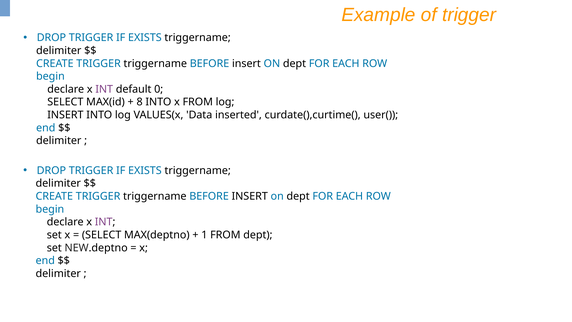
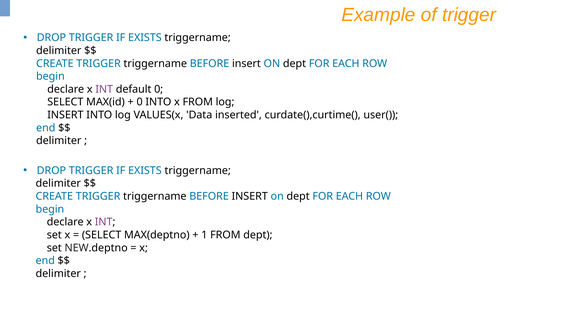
8 at (140, 102): 8 -> 0
